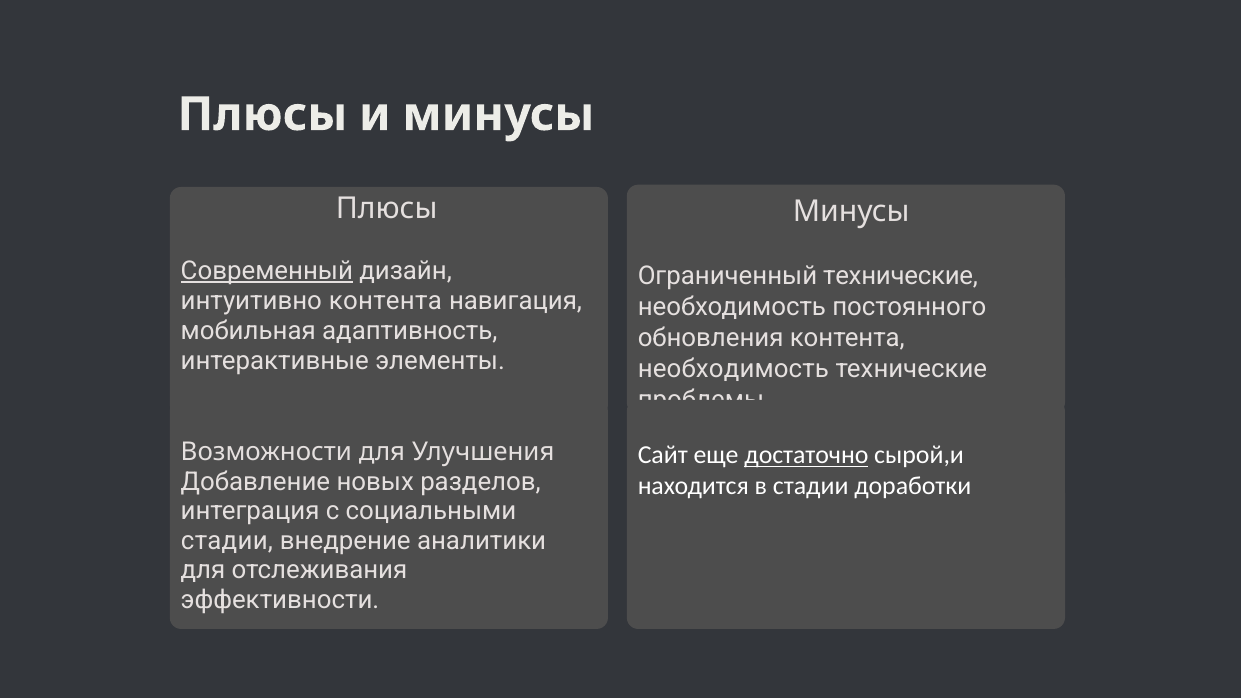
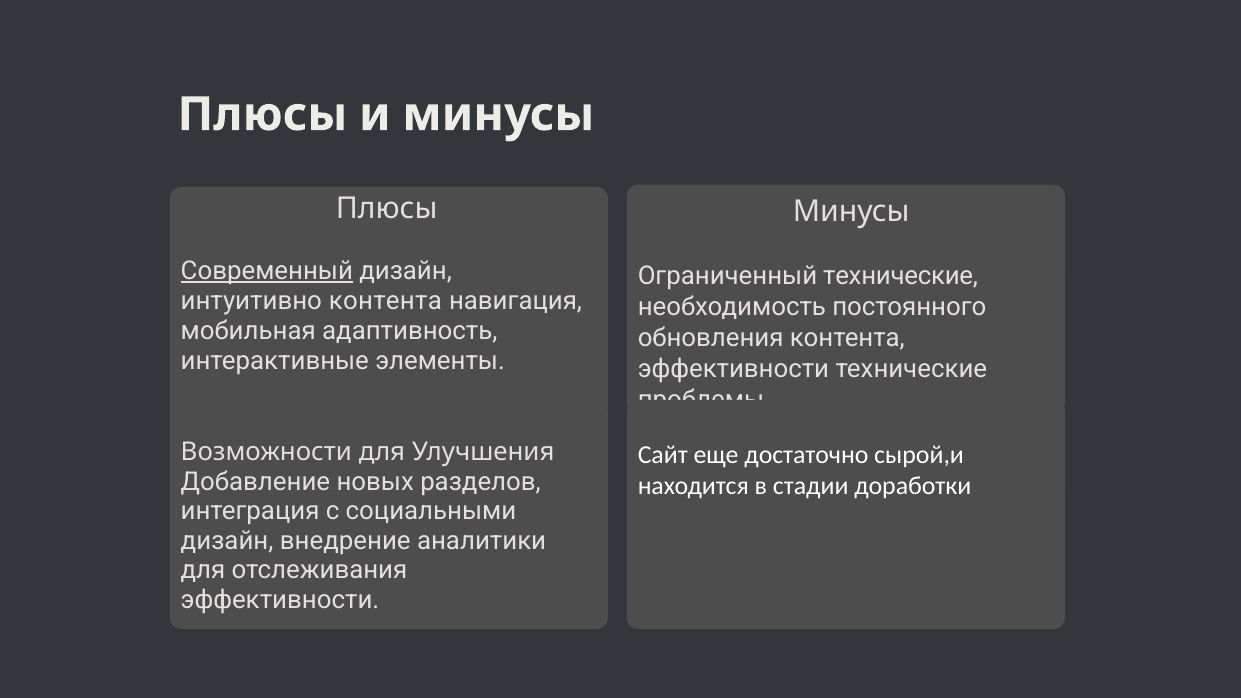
необходимость at (733, 369): необходимость -> эффективности
достаточно underline: present -> none
стадии at (227, 541): стадии -> дизайн
